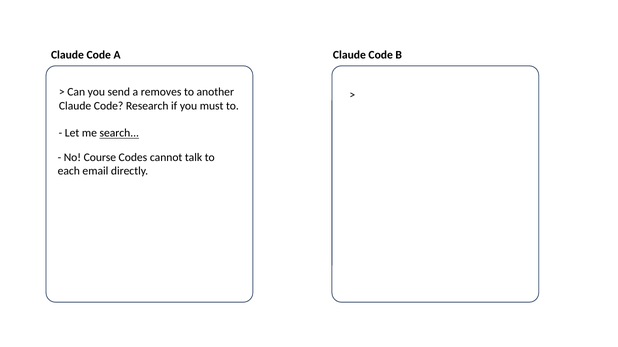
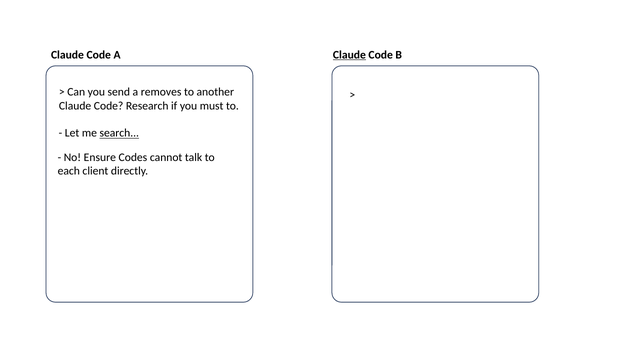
Claude at (349, 55) underline: none -> present
Course: Course -> Ensure
email: email -> client
